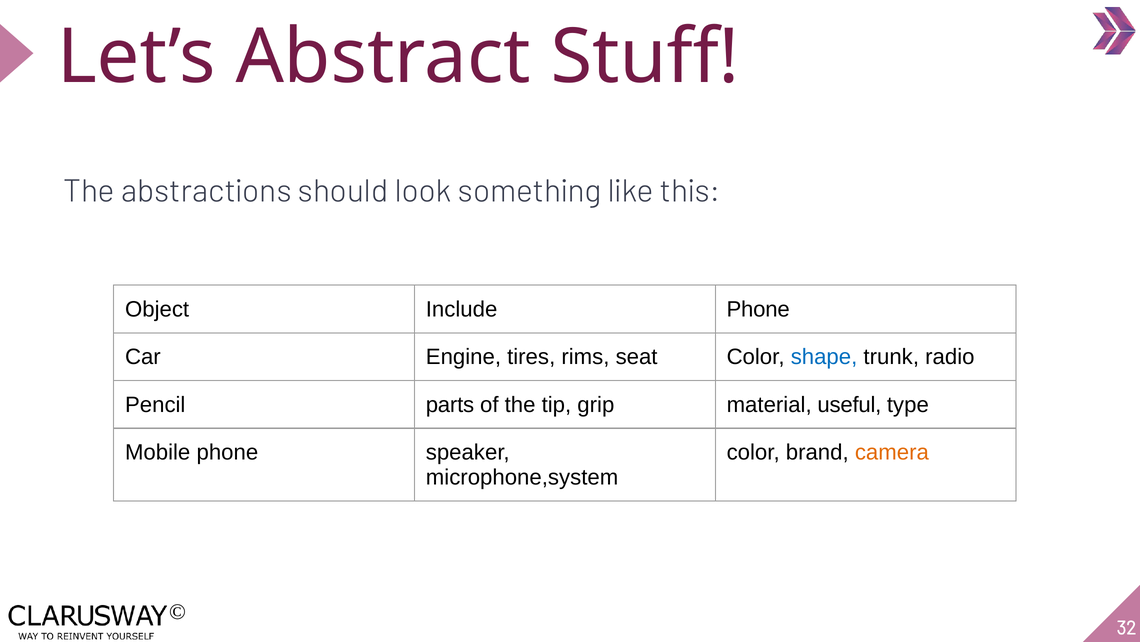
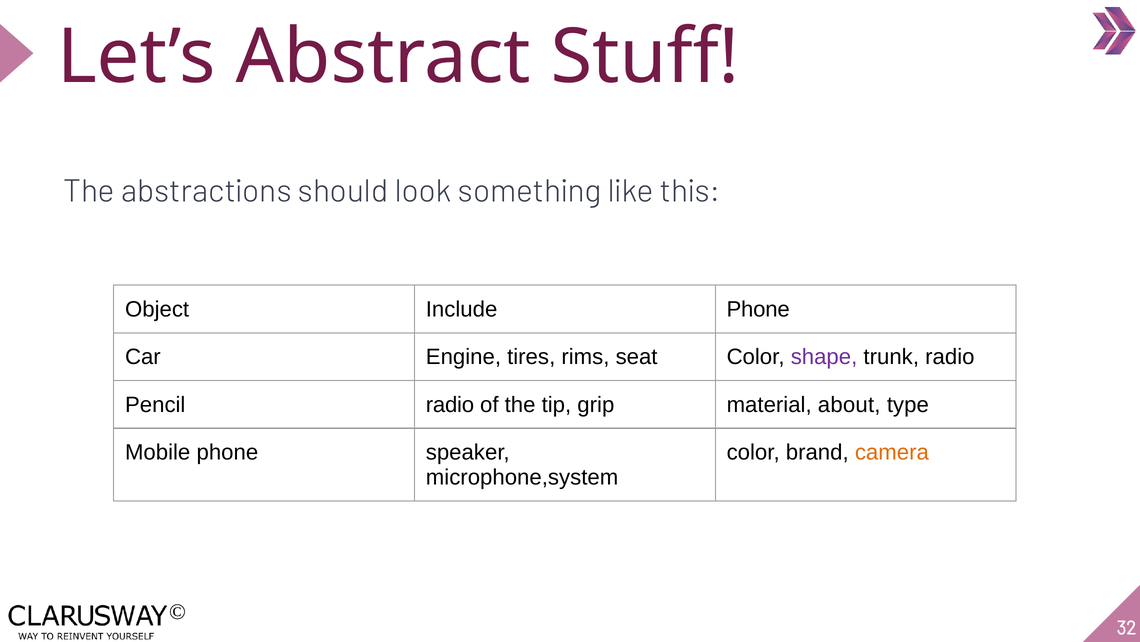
shape colour: blue -> purple
Pencil parts: parts -> radio
useful: useful -> about
